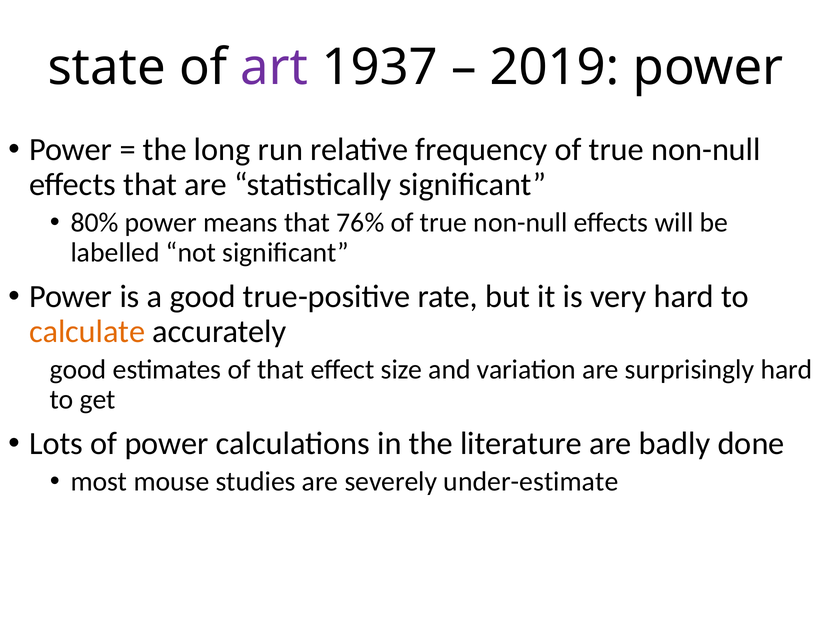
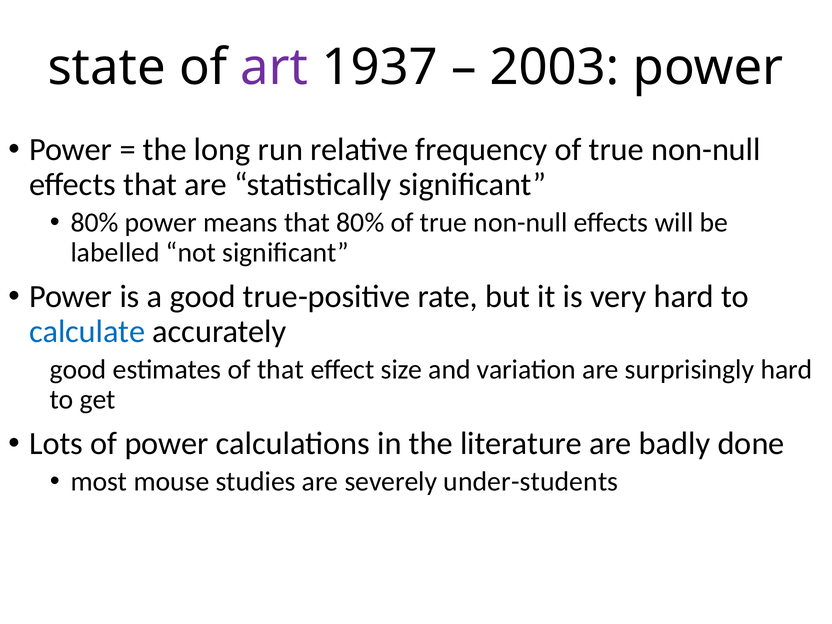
2019: 2019 -> 2003
that 76%: 76% -> 80%
calculate colour: orange -> blue
under-estimate: under-estimate -> under-students
